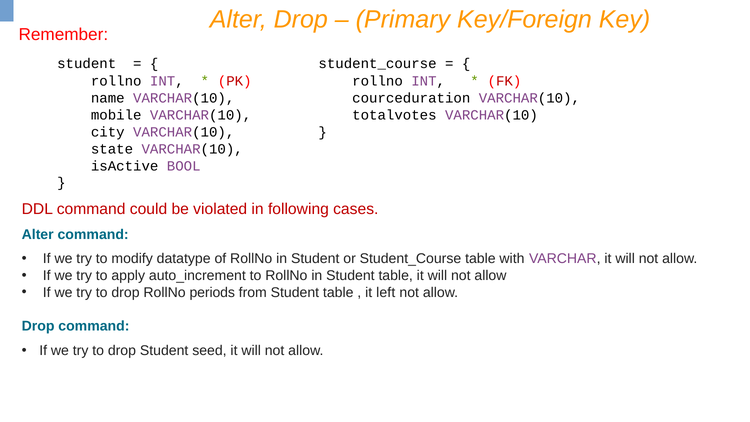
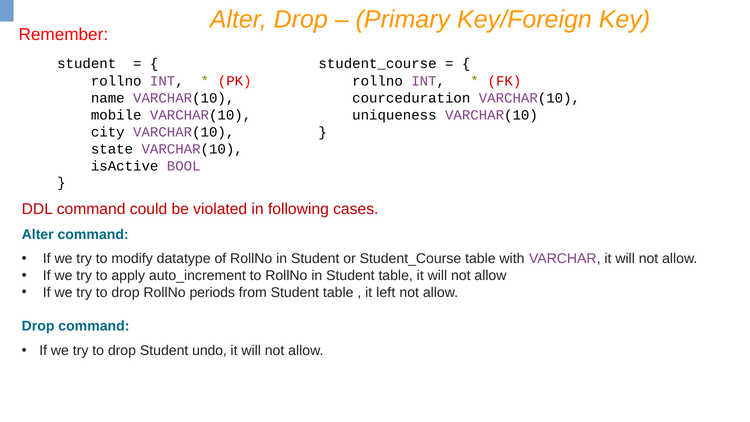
totalvotes: totalvotes -> uniqueness
seed: seed -> undo
